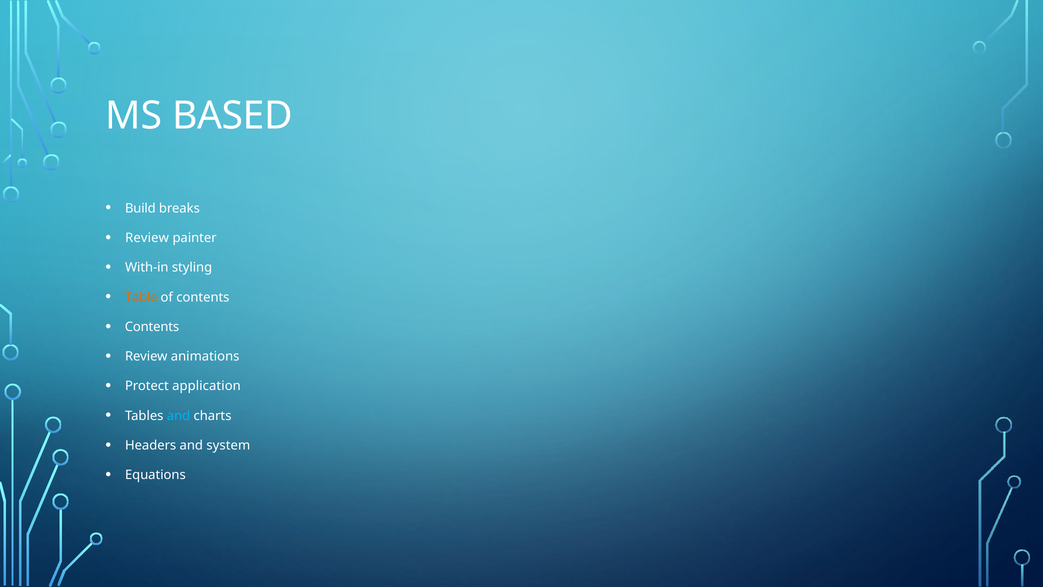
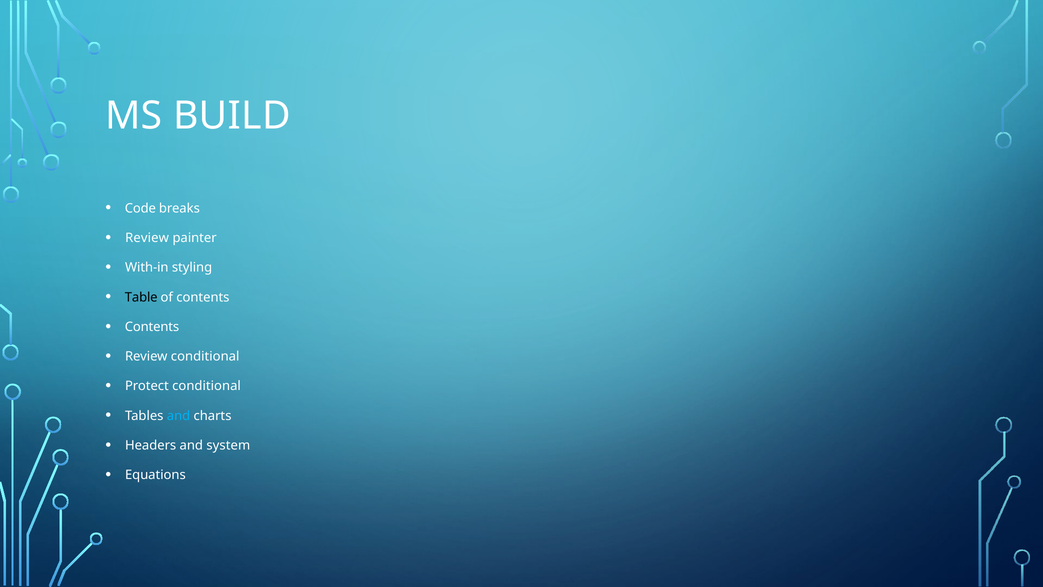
BASED: BASED -> BUILD
Build: Build -> Code
Table colour: orange -> black
Review animations: animations -> conditional
Protect application: application -> conditional
